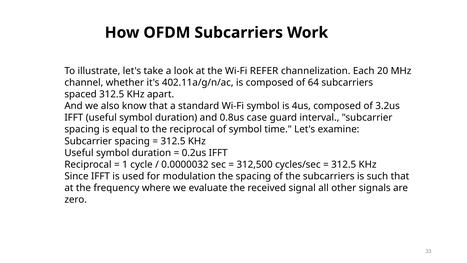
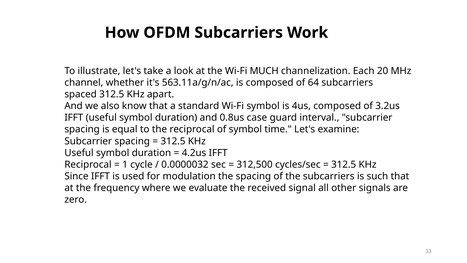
REFER: REFER -> MUCH
402.11a/g/n/ac: 402.11a/g/n/ac -> 563.11a/g/n/ac
0.2us: 0.2us -> 4.2us
